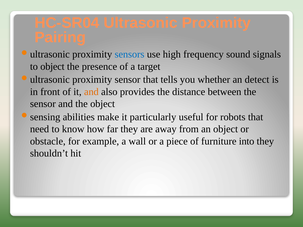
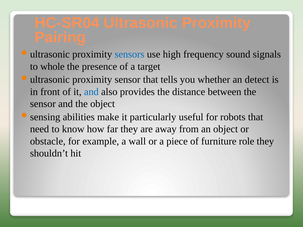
to object: object -> whole
and at (91, 92) colour: orange -> blue
into: into -> role
